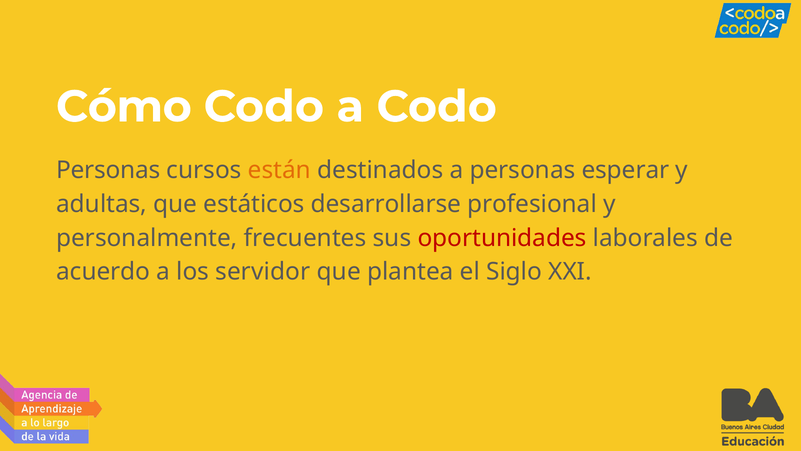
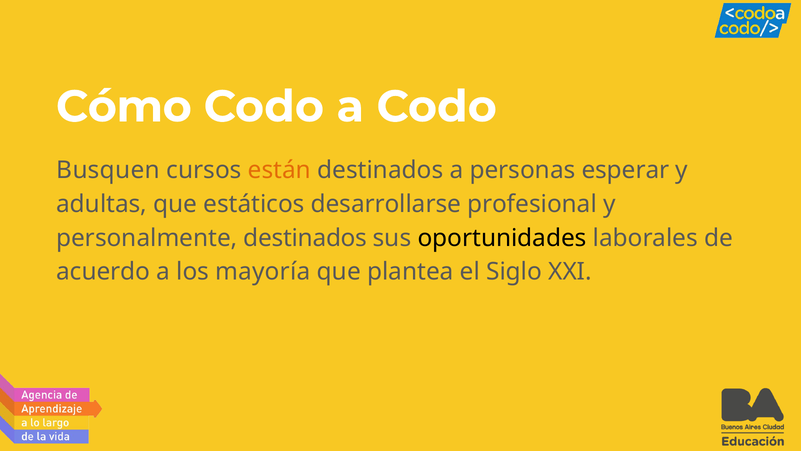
Personas at (108, 170): Personas -> Busquen
personalmente frecuentes: frecuentes -> destinados
oportunidades colour: red -> black
servidor: servidor -> mayoría
